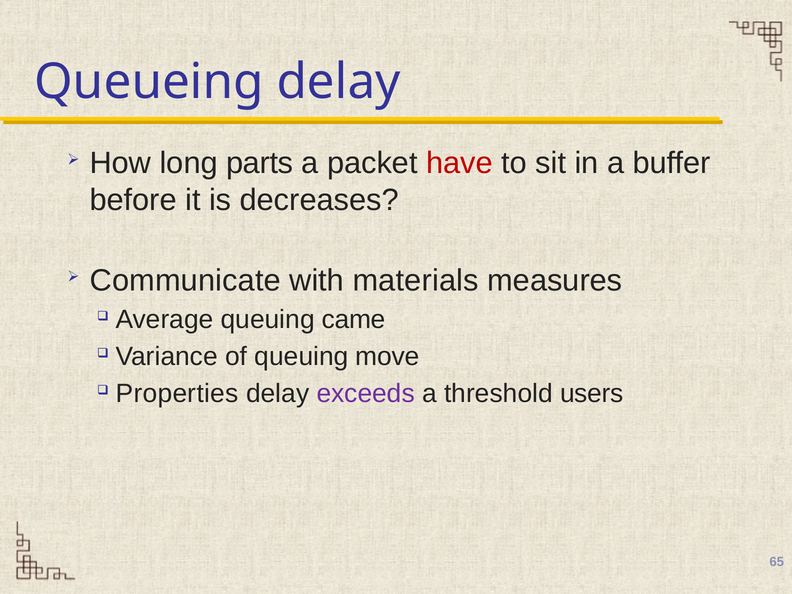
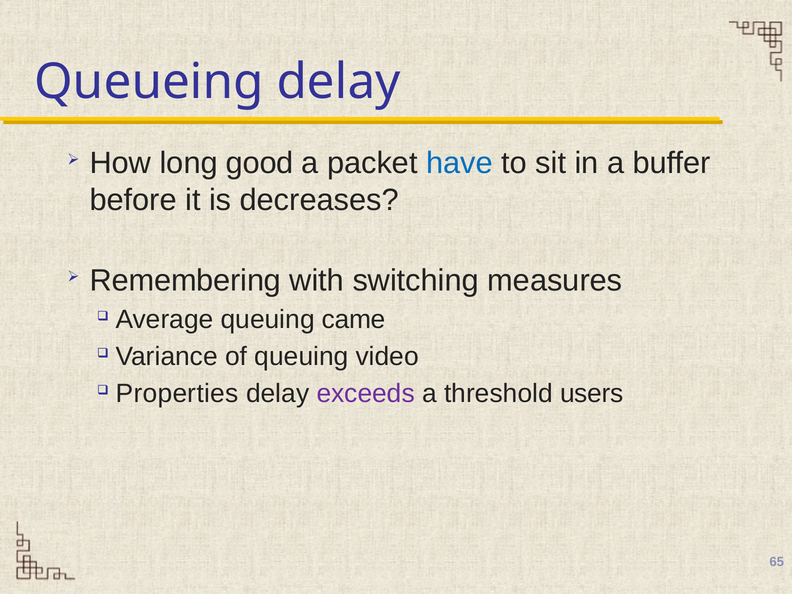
parts: parts -> good
have colour: red -> blue
Communicate: Communicate -> Remembering
materials: materials -> switching
move: move -> video
